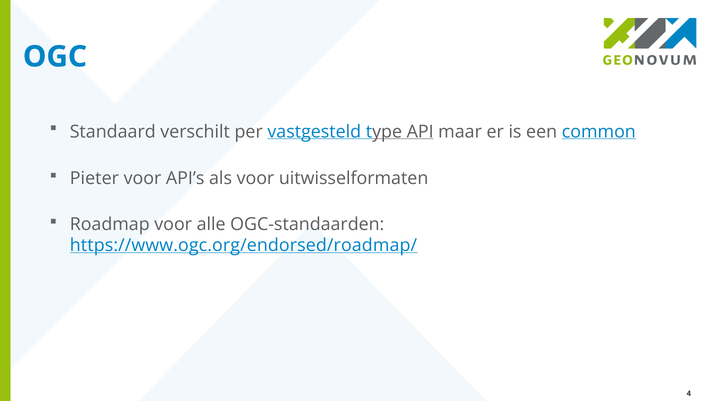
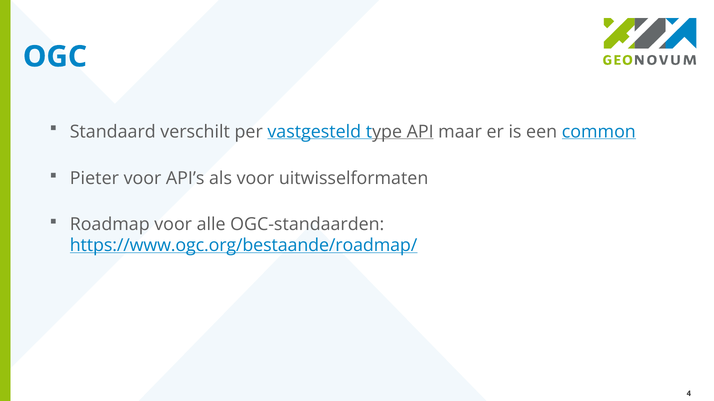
https://www.ogc.org/endorsed/roadmap/: https://www.ogc.org/endorsed/roadmap/ -> https://www.ogc.org/bestaande/roadmap/
